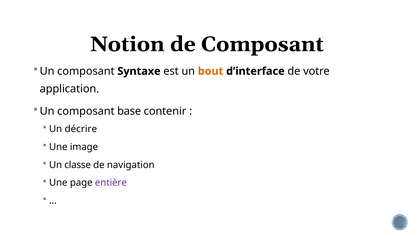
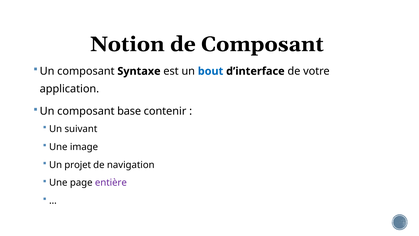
bout colour: orange -> blue
décrire: décrire -> suivant
classe: classe -> projet
